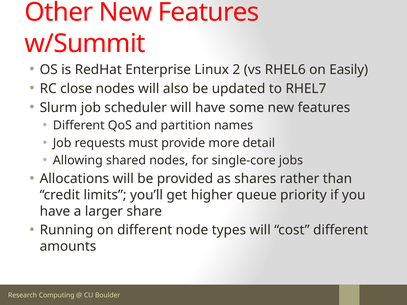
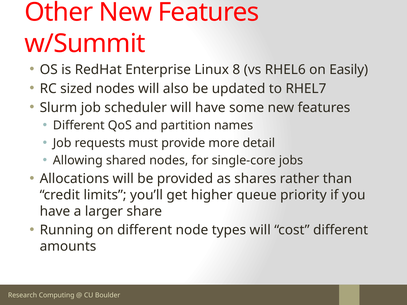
2: 2 -> 8
close: close -> sized
